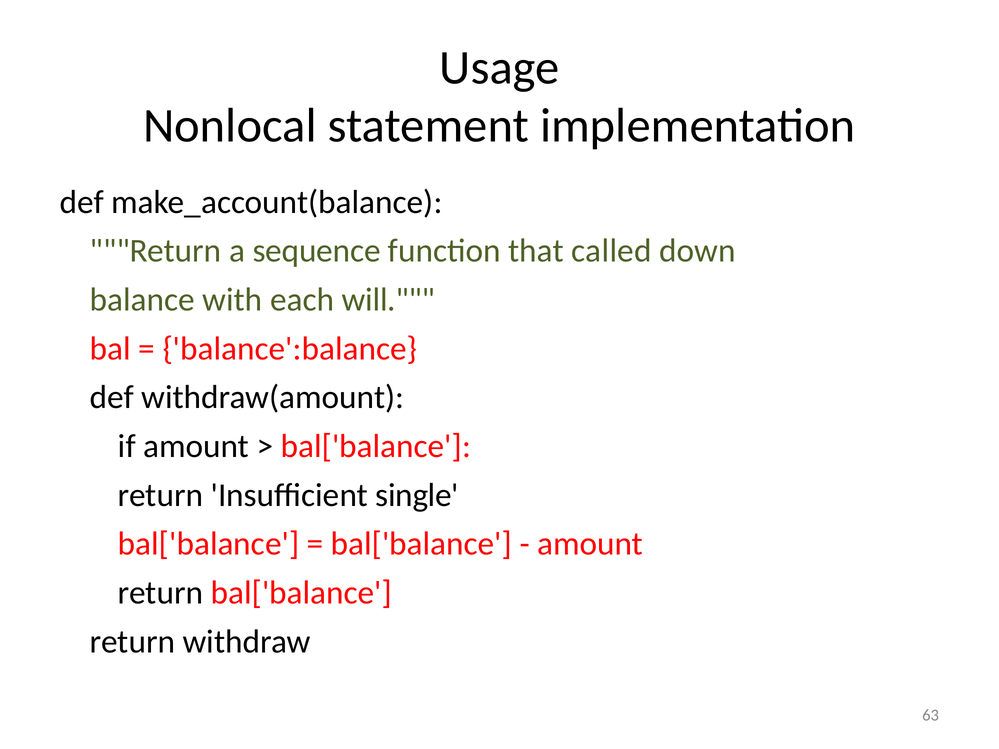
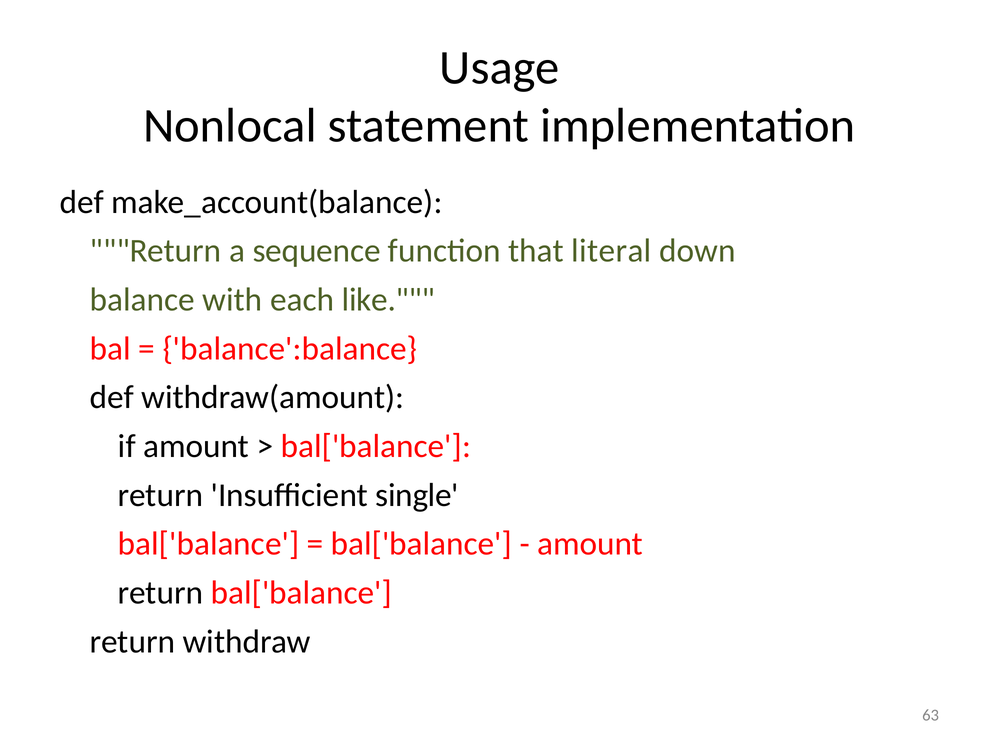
called: called -> literal
will: will -> like
